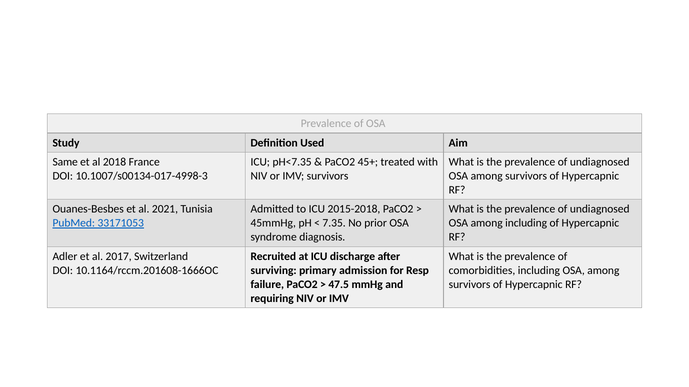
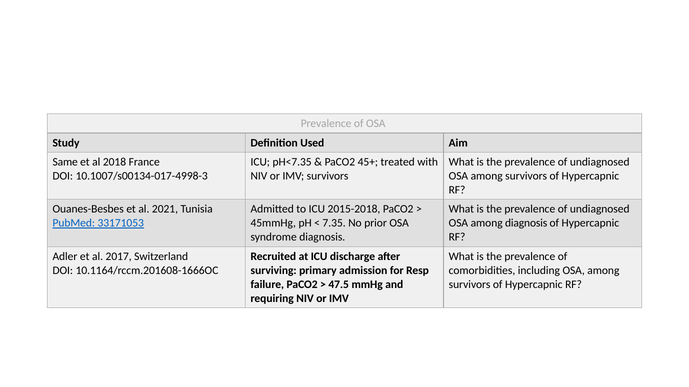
among including: including -> diagnosis
